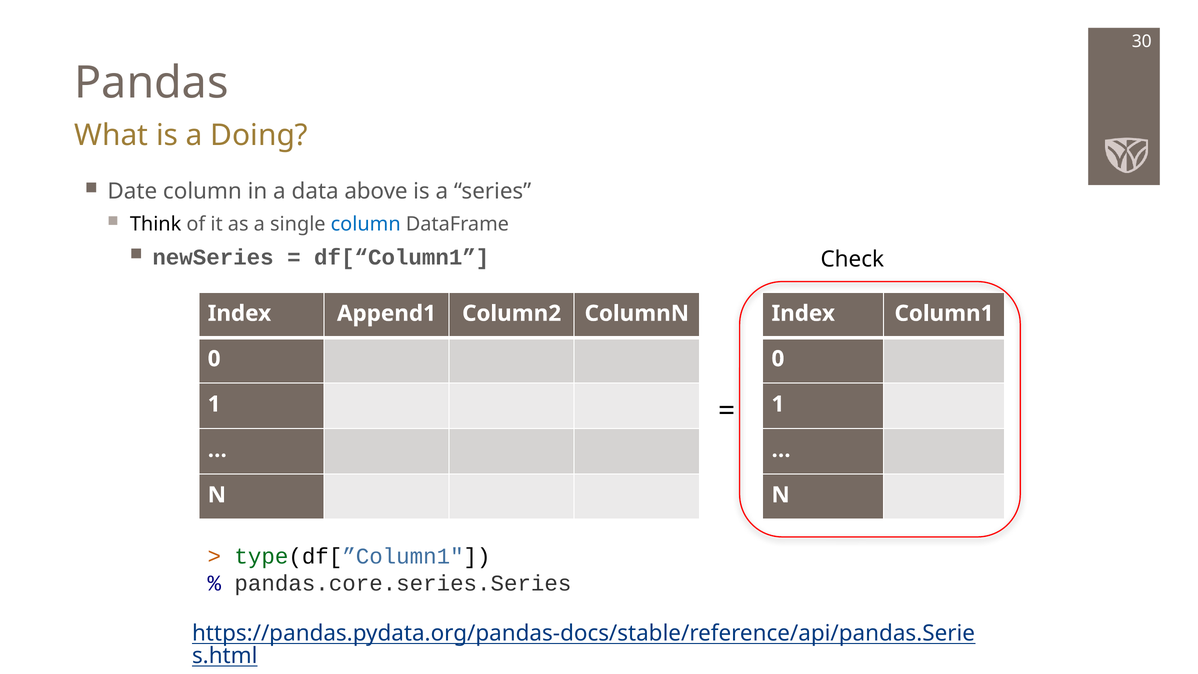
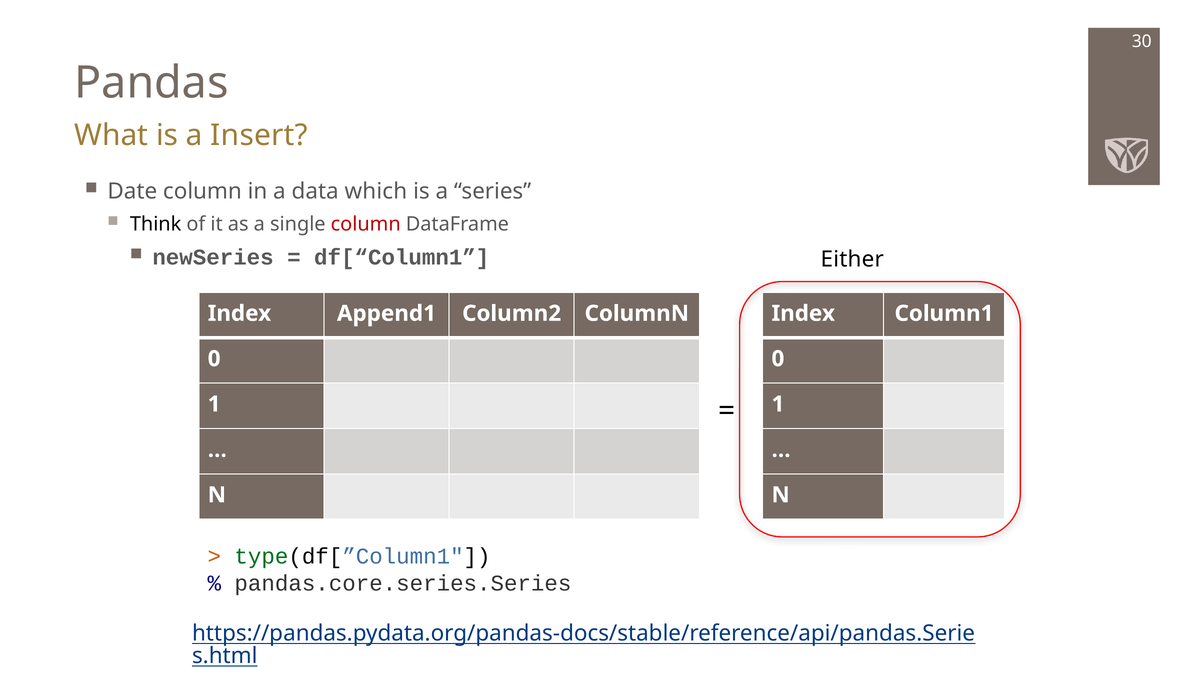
Doing: Doing -> Insert
above: above -> which
column at (366, 224) colour: blue -> red
Check: Check -> Either
